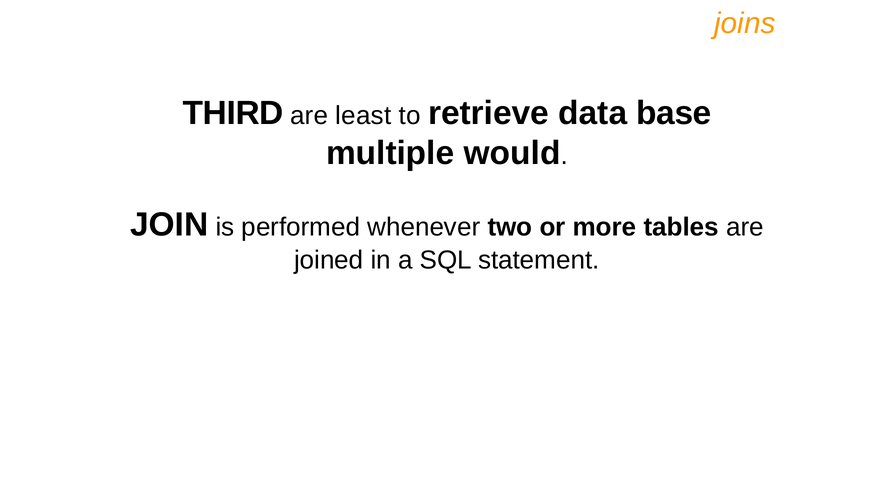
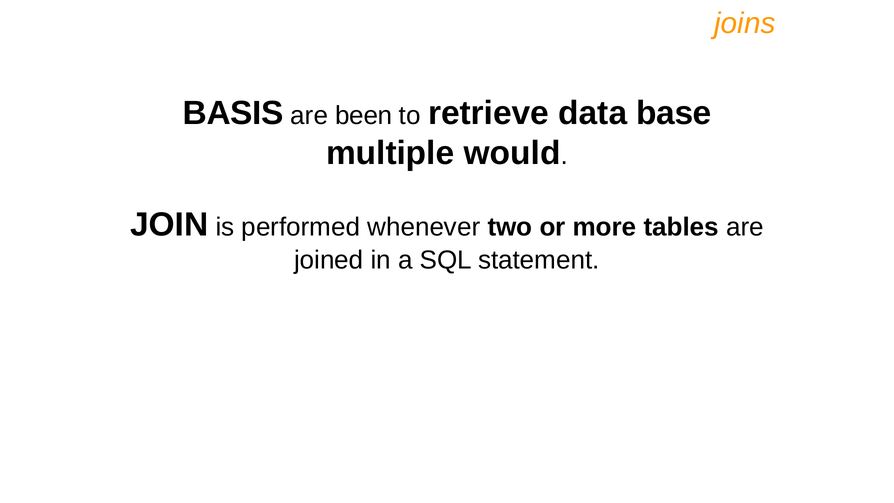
THIRD: THIRD -> BASIS
least: least -> been
